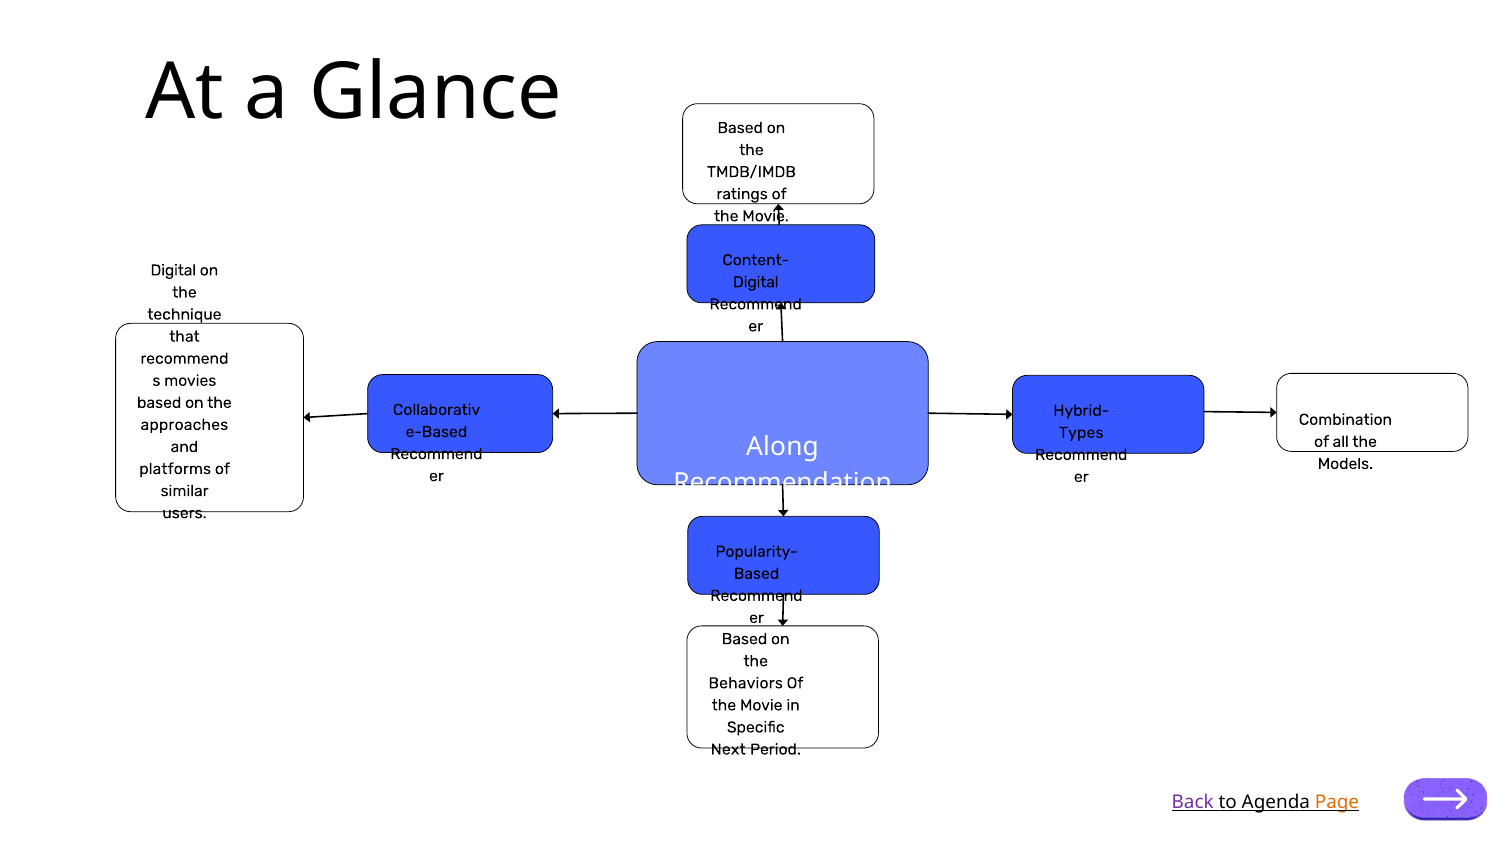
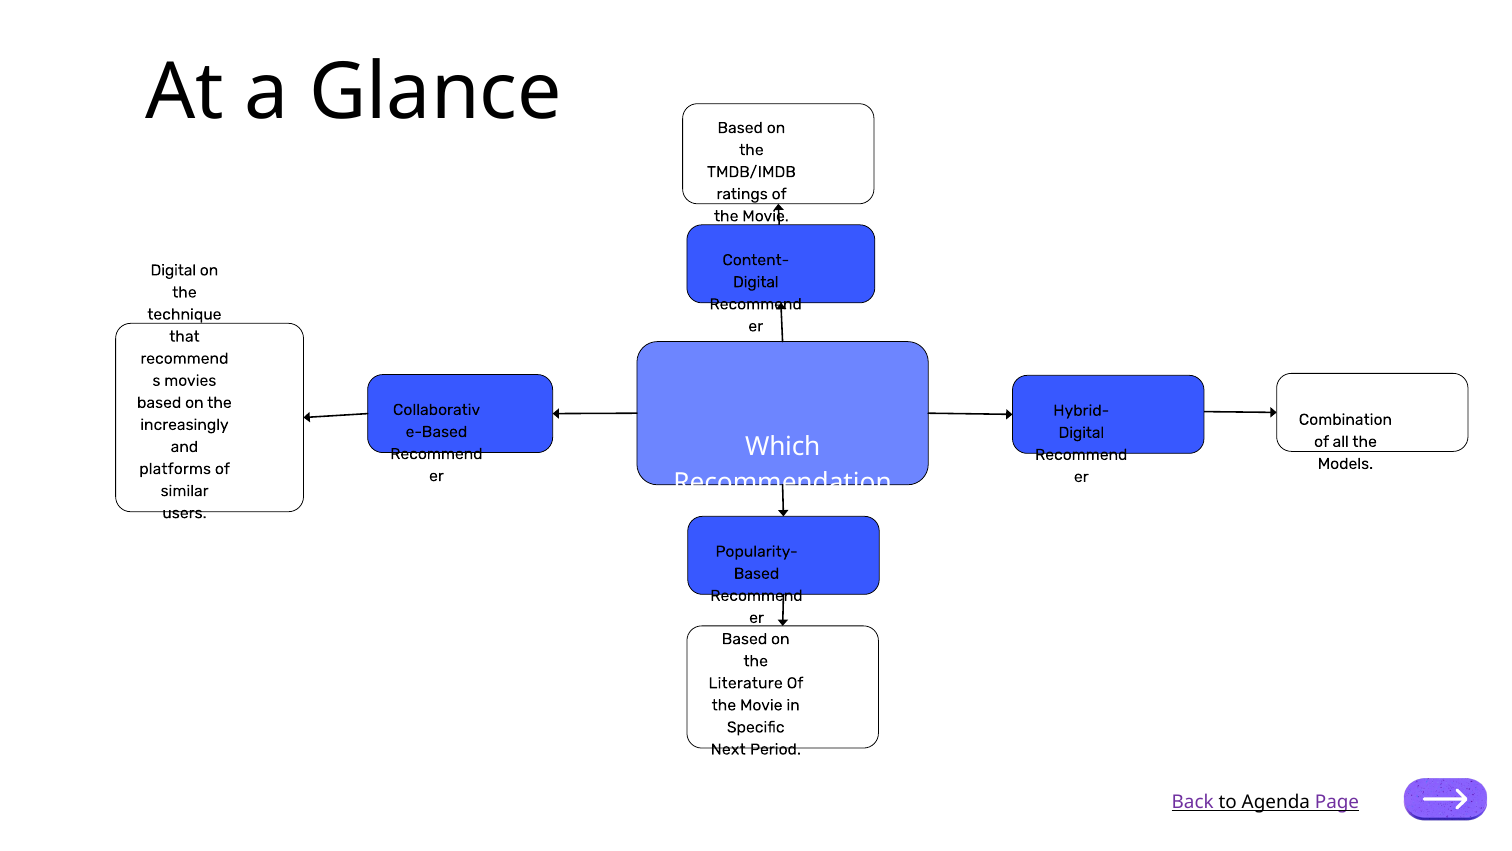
approaches: approaches -> increasingly
Types at (1081, 432): Types -> Digital
Along: Along -> Which
Behaviors: Behaviors -> Literature
Page colour: orange -> purple
